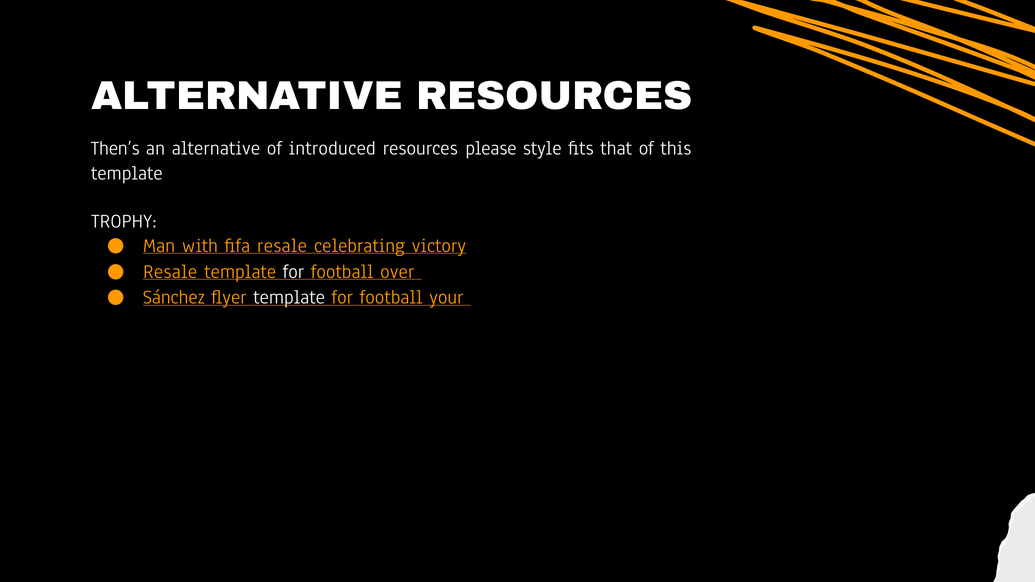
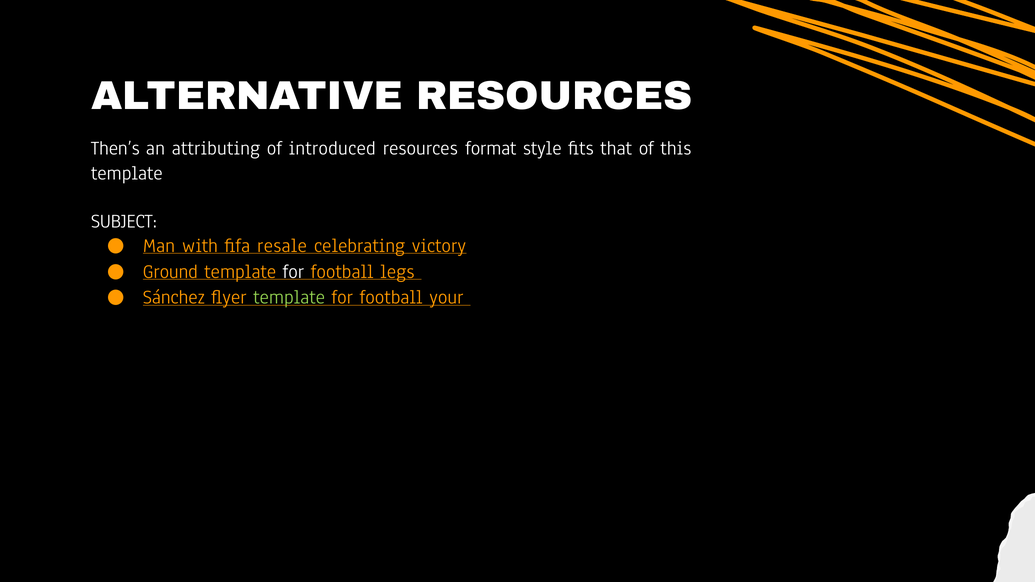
an alternative: alternative -> attributing
please: please -> format
TROPHY: TROPHY -> SUBJECT
Resale at (170, 271): Resale -> Ground
over: over -> legs
template at (289, 297) colour: white -> light green
